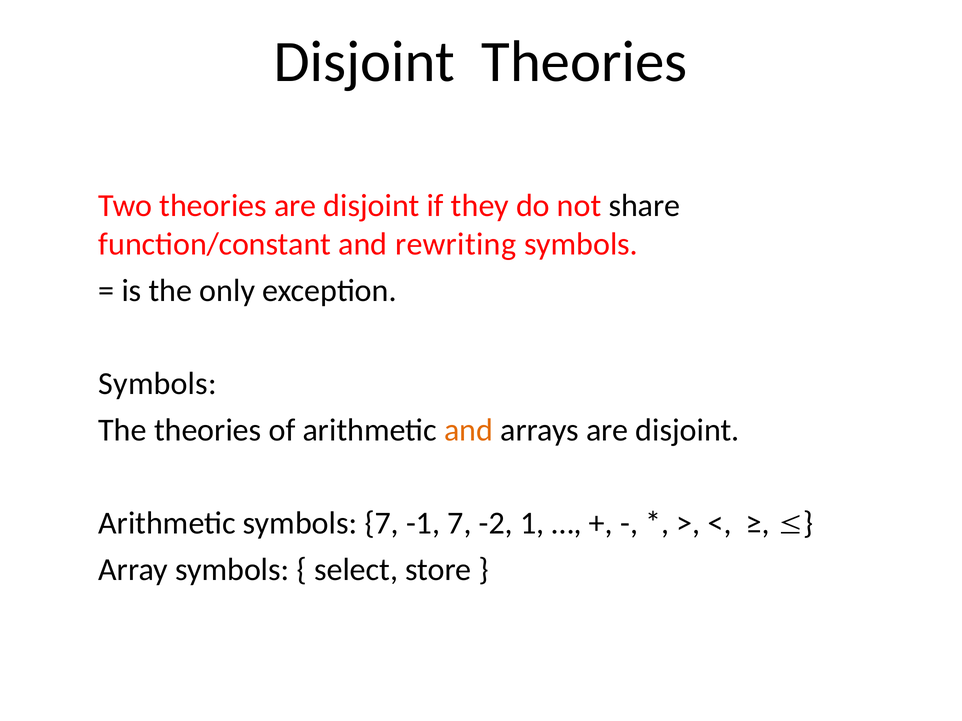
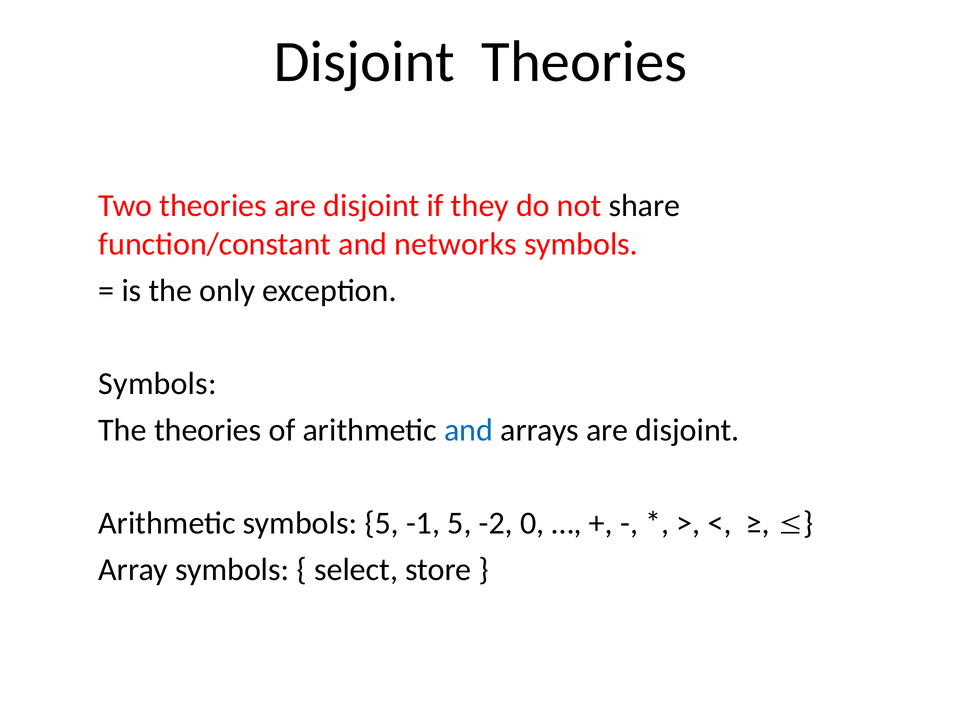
rewriting: rewriting -> networks
and at (469, 431) colour: orange -> blue
symbols 7: 7 -> 5
-1 7: 7 -> 5
1: 1 -> 0
